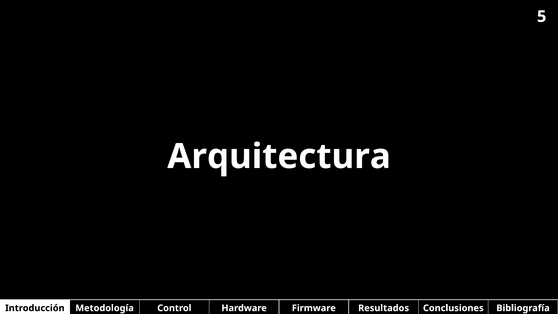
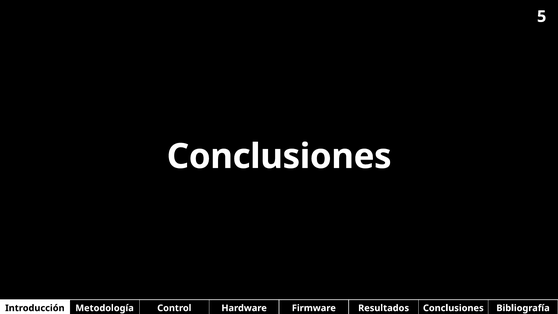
Arquitectura at (279, 156): Arquitectura -> Conclusiones
